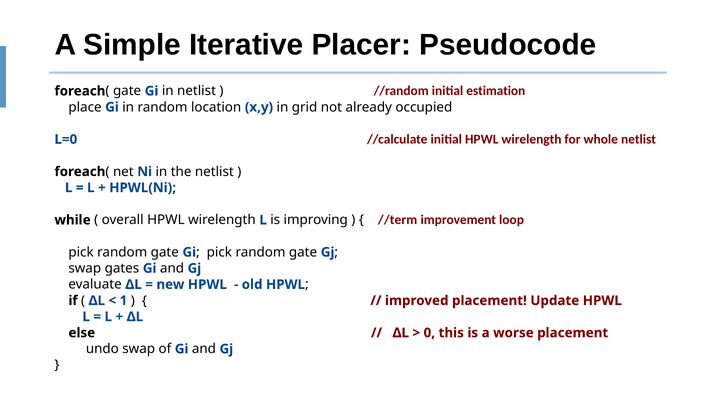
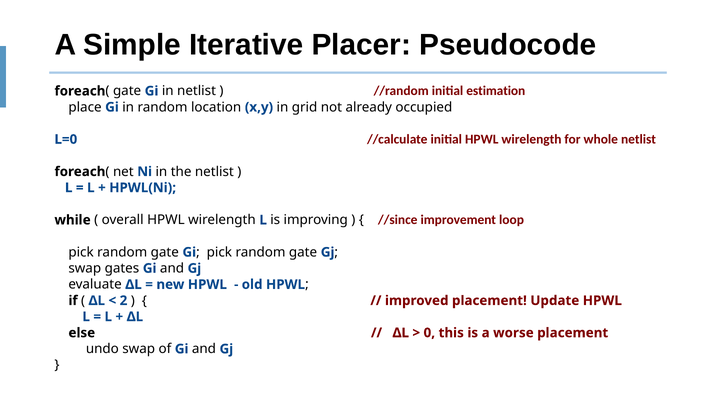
//term: //term -> //since
1: 1 -> 2
